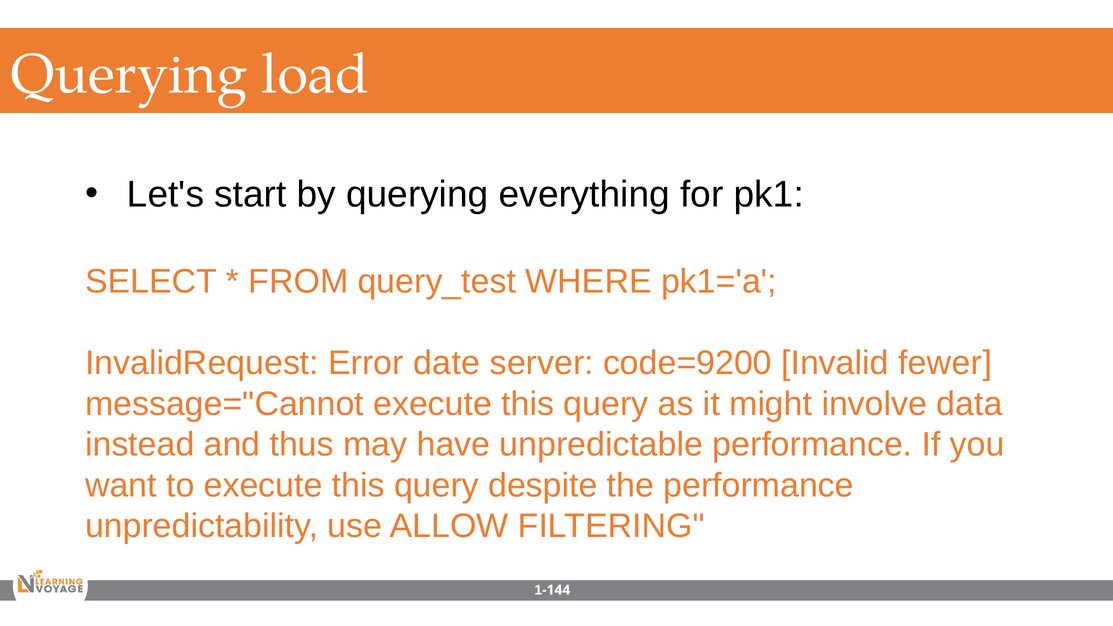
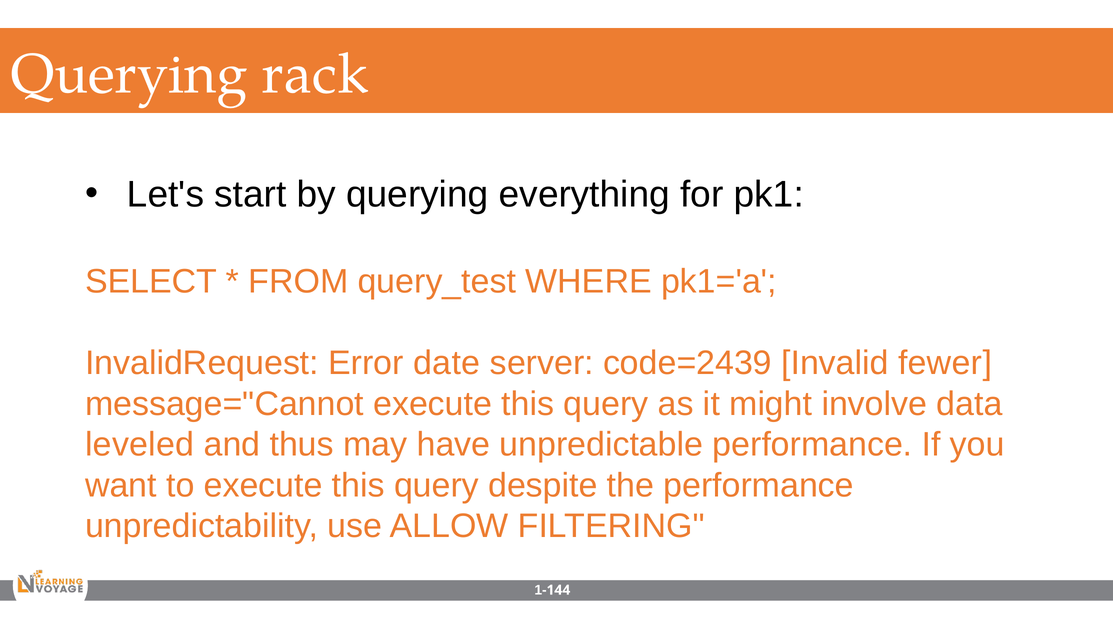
load: load -> rack
code=9200: code=9200 -> code=2439
instead: instead -> leveled
